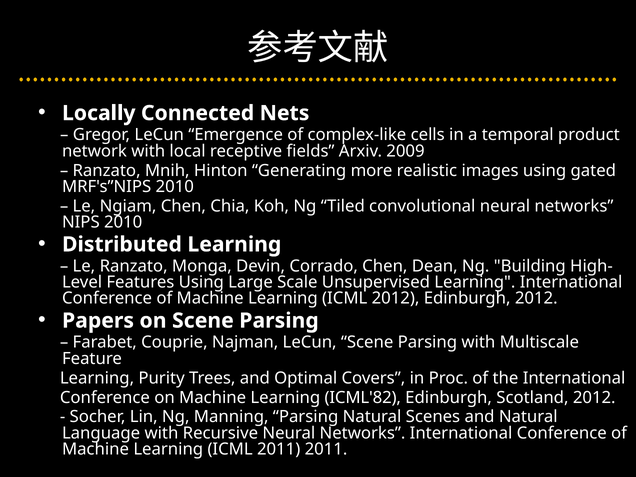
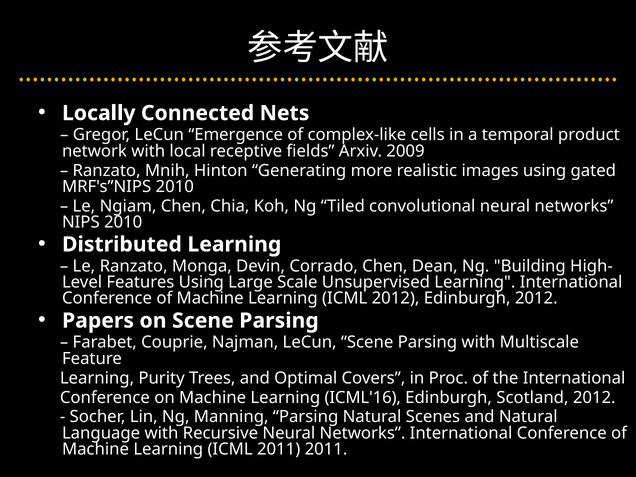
ICML'82: ICML'82 -> ICML'16
